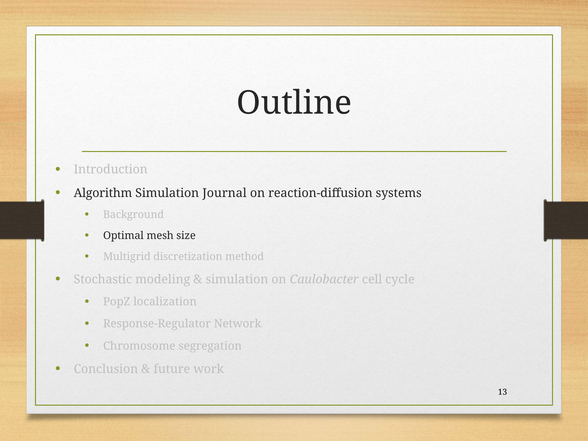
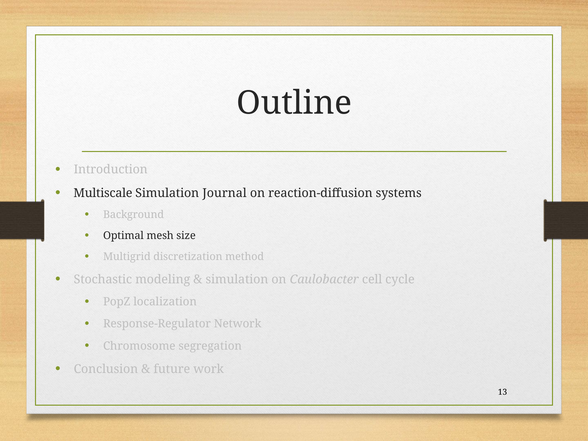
Algorithm: Algorithm -> Multiscale
